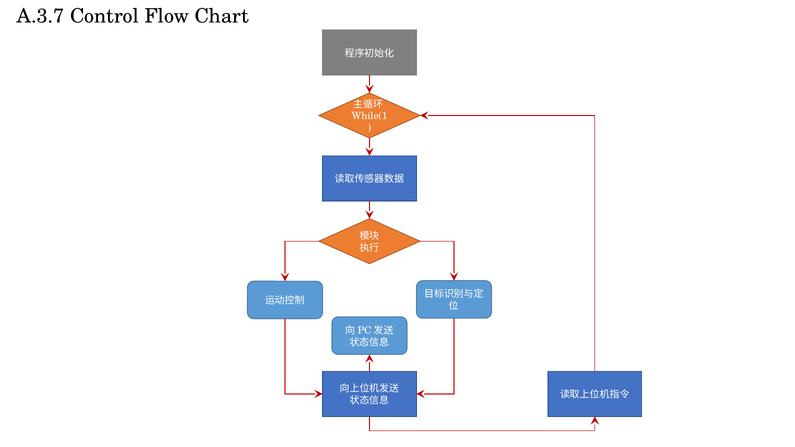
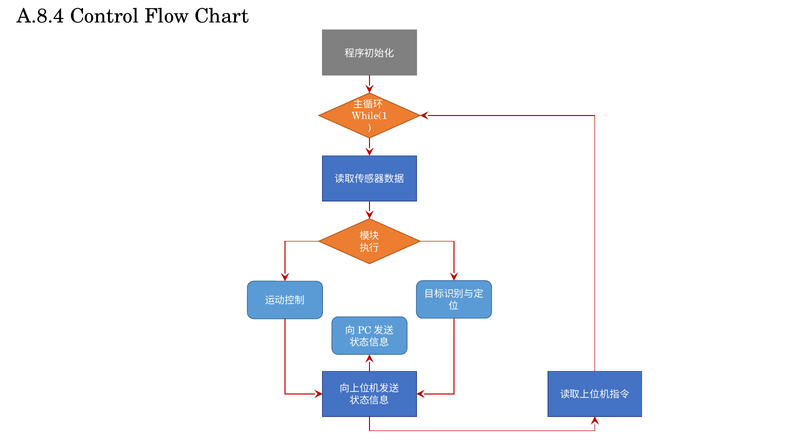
A.3.7: A.3.7 -> A.8.4
